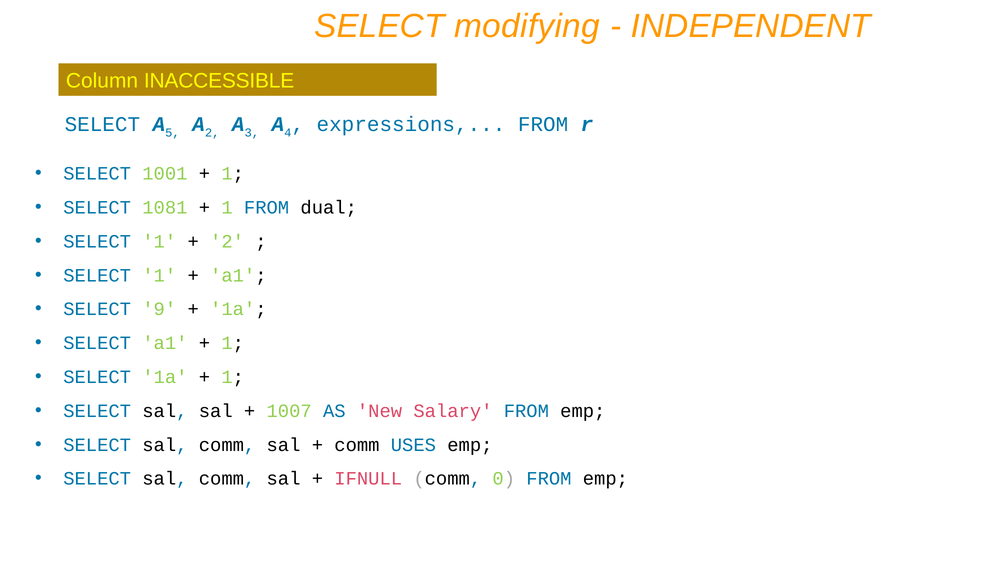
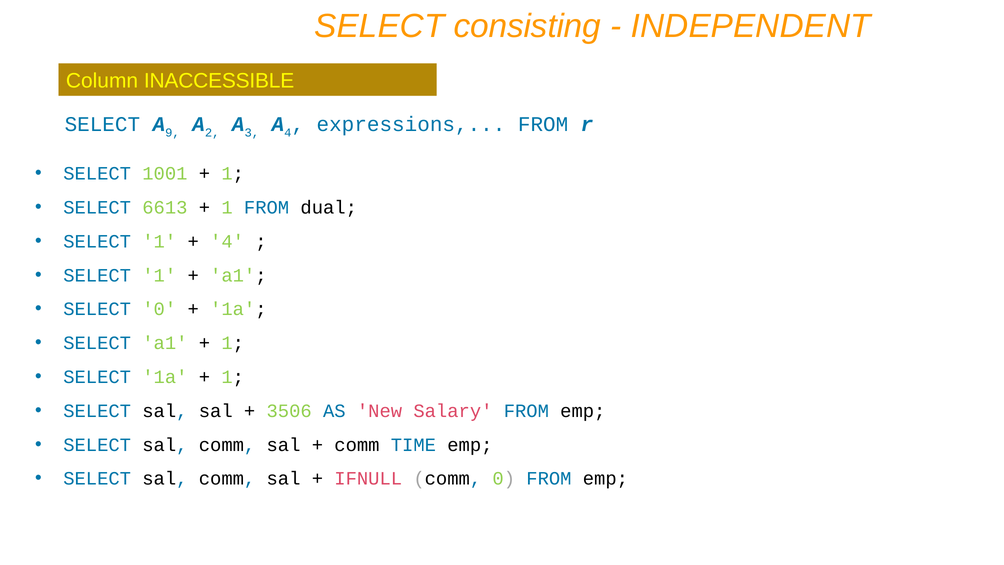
modifying: modifying -> consisting
5: 5 -> 9
1081: 1081 -> 6613
2 at (227, 241): 2 -> 4
SELECT 9: 9 -> 0
1007: 1007 -> 3506
USES: USES -> TIME
